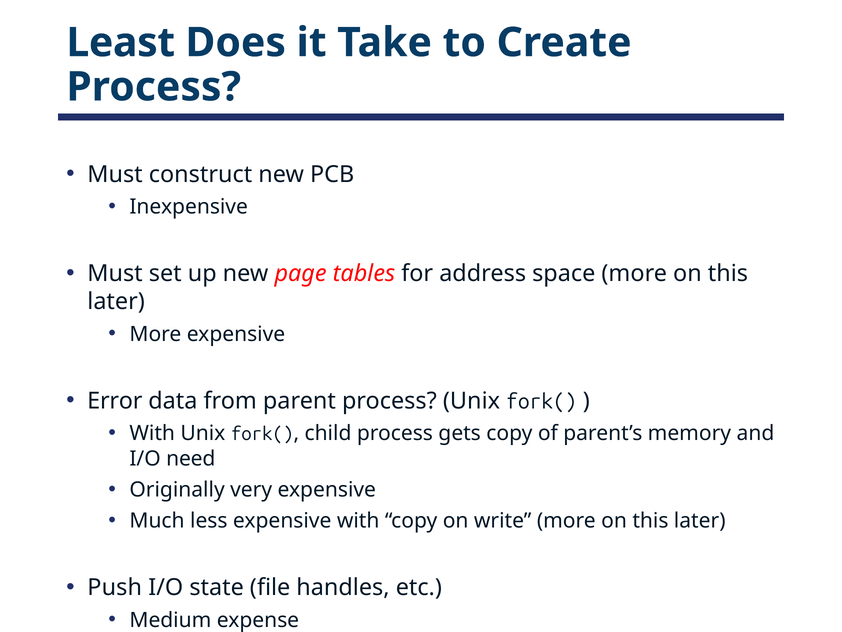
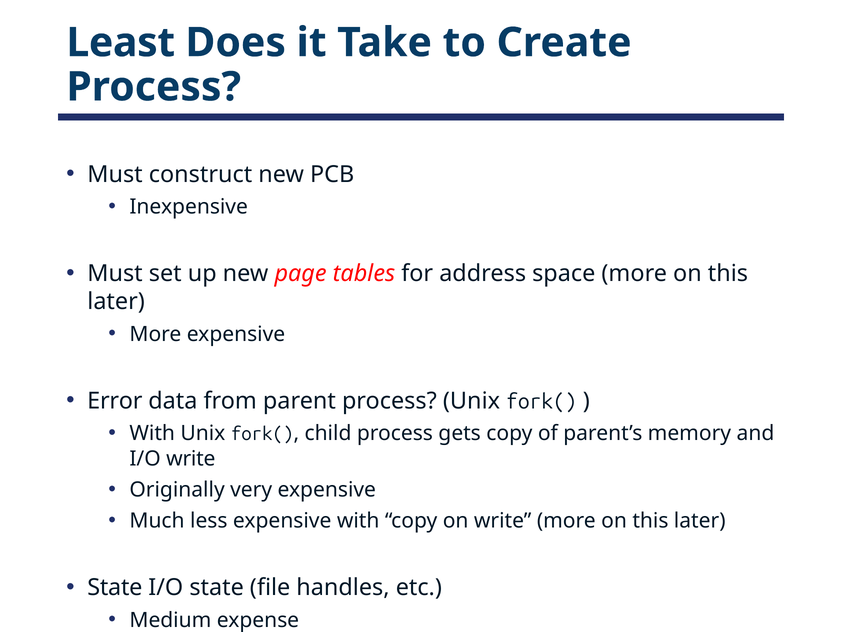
I/O need: need -> write
Push at (115, 587): Push -> State
